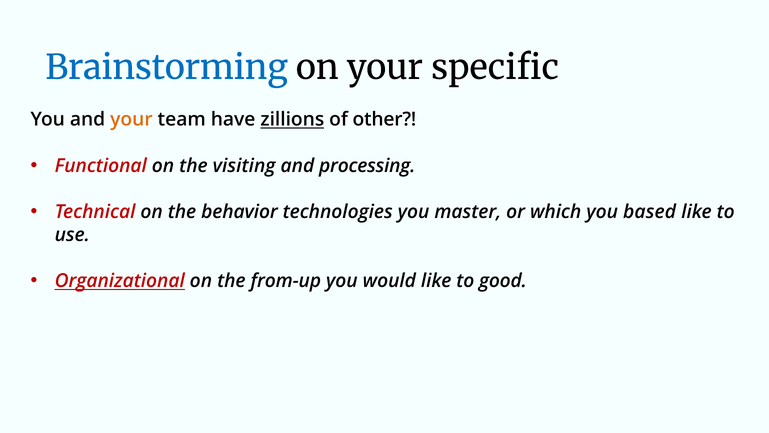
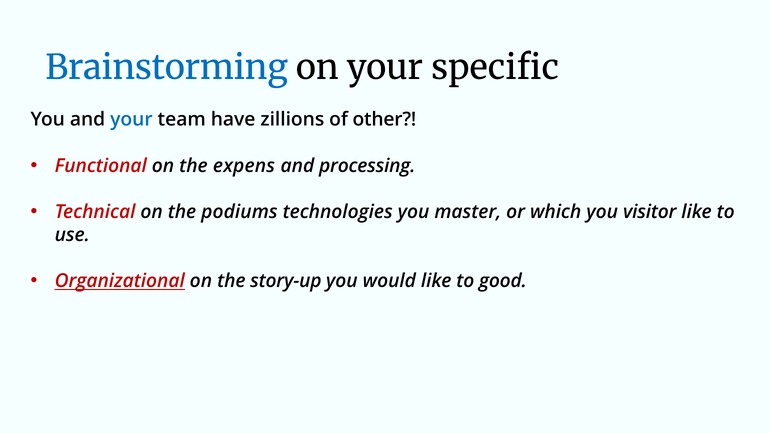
your at (131, 120) colour: orange -> blue
zillions underline: present -> none
visiting: visiting -> expens
behavior: behavior -> podiums
based: based -> visitor
from-up: from-up -> story-up
